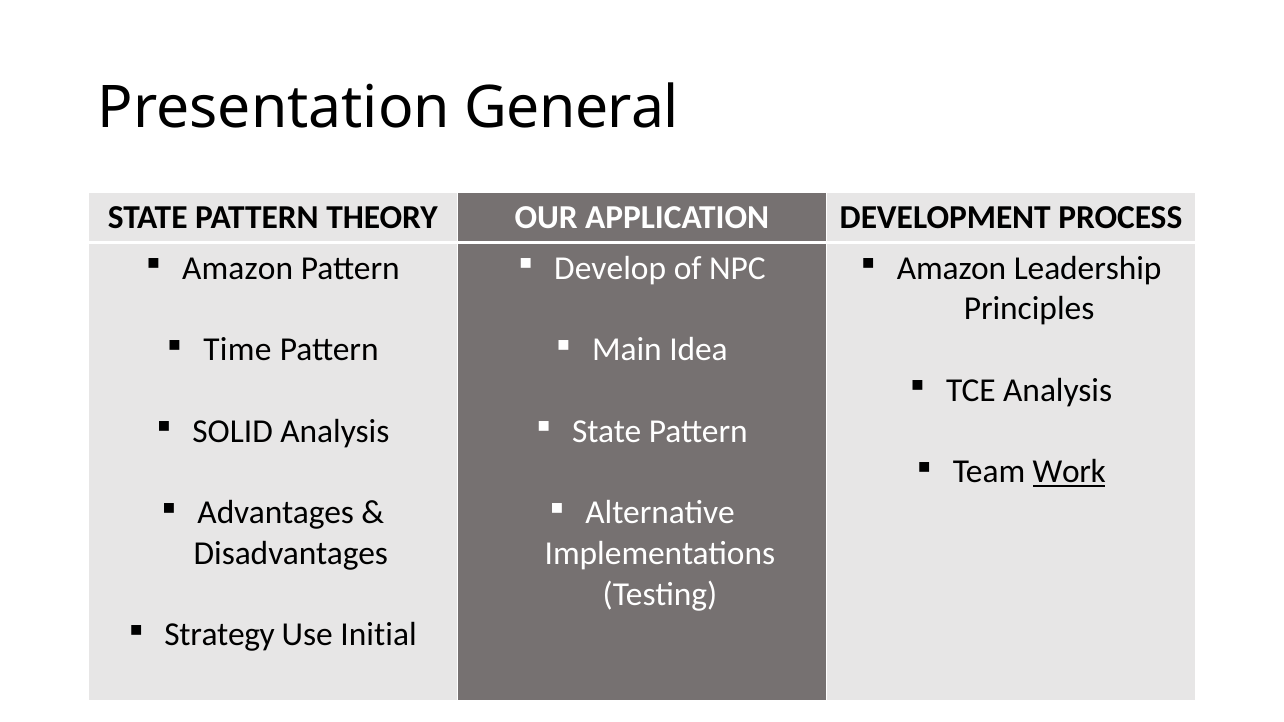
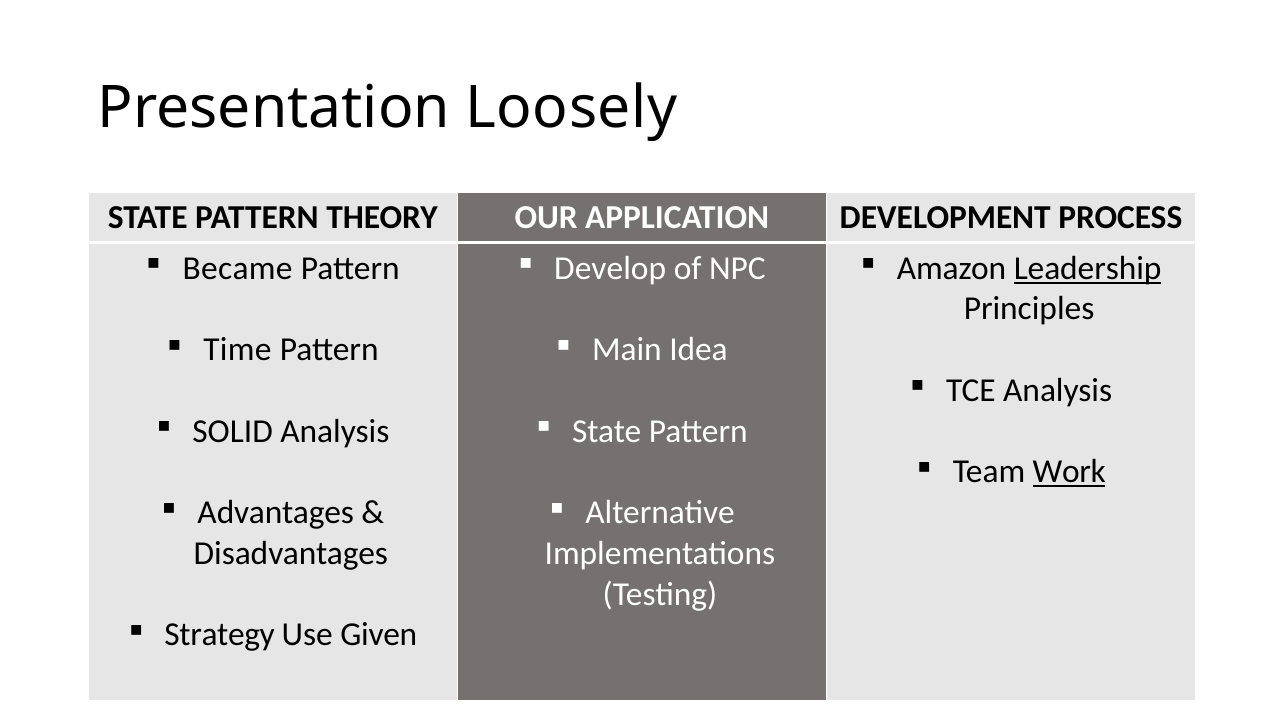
General: General -> Loosely
Amazon at (238, 268): Amazon -> Became
Leadership underline: none -> present
Initial: Initial -> Given
